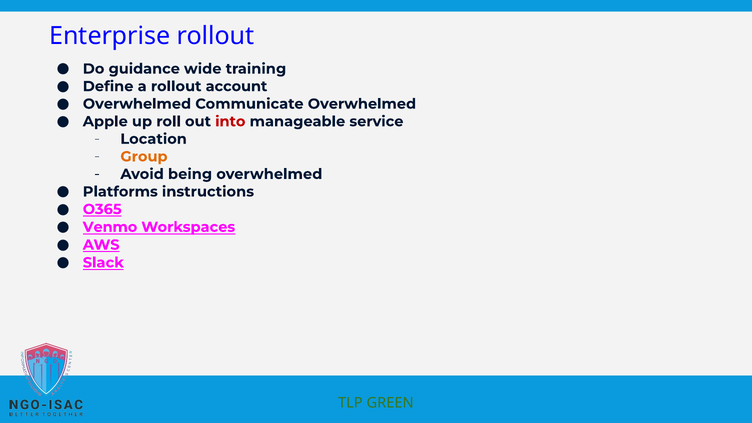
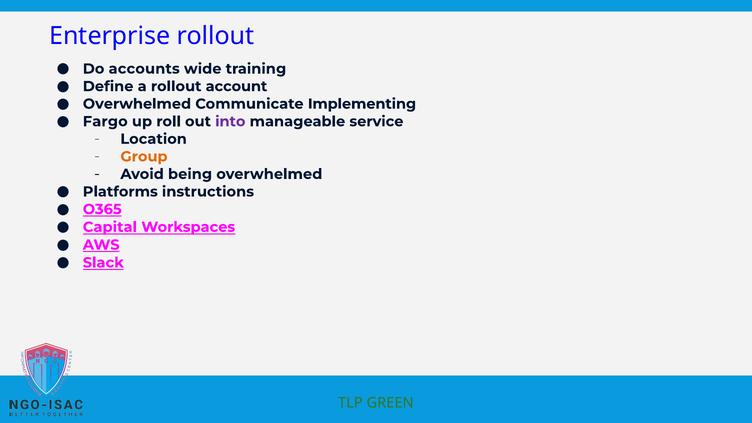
guidance: guidance -> accounts
Communicate Overwhelmed: Overwhelmed -> Implementing
Apple: Apple -> Fargo
into colour: red -> purple
Venmo: Venmo -> Capital
